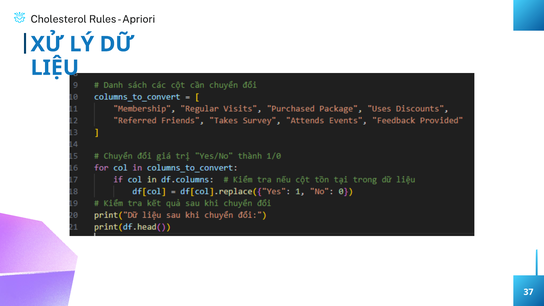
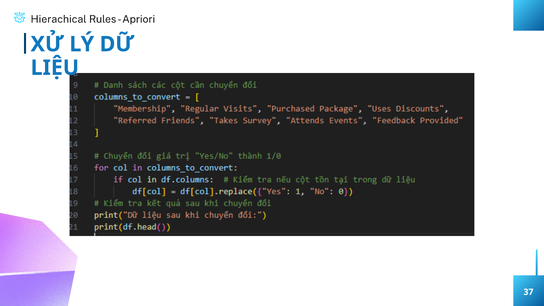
Cholesterol: Cholesterol -> Hierachical
